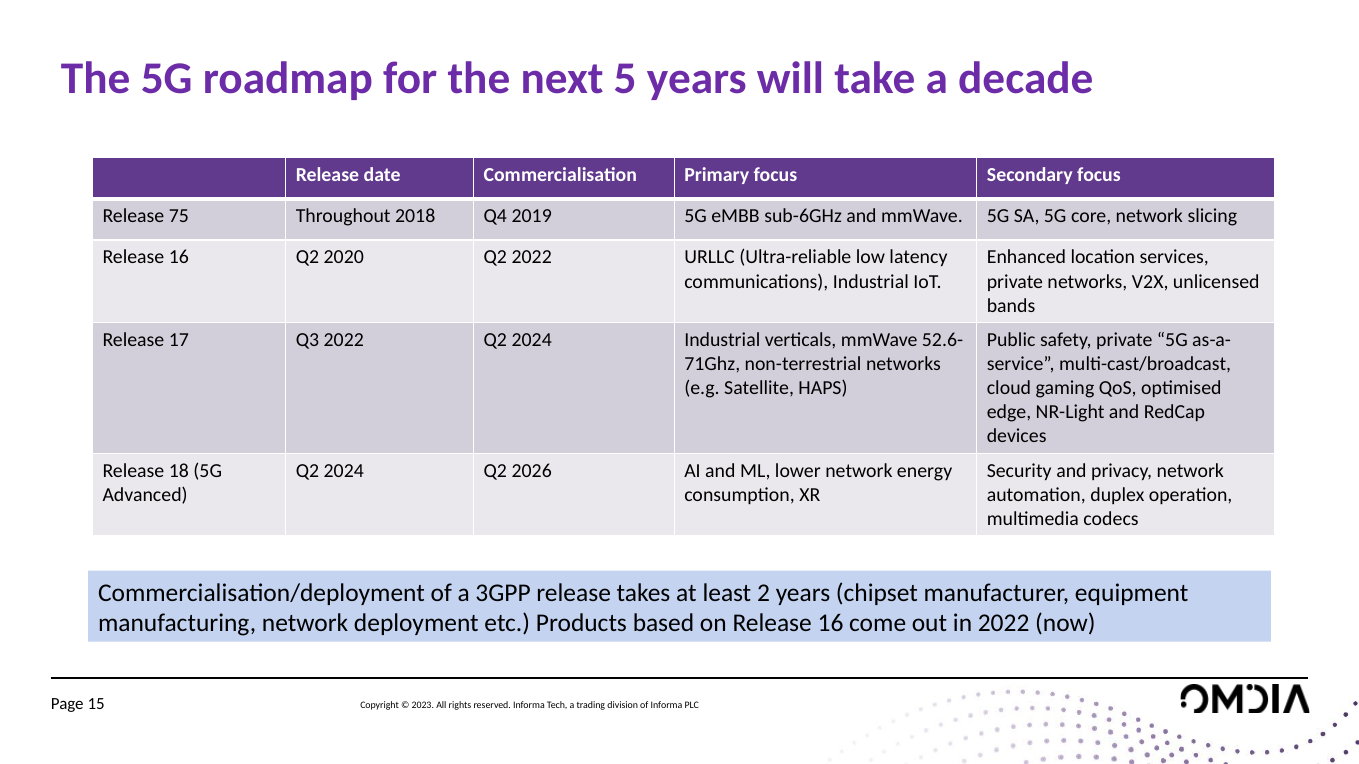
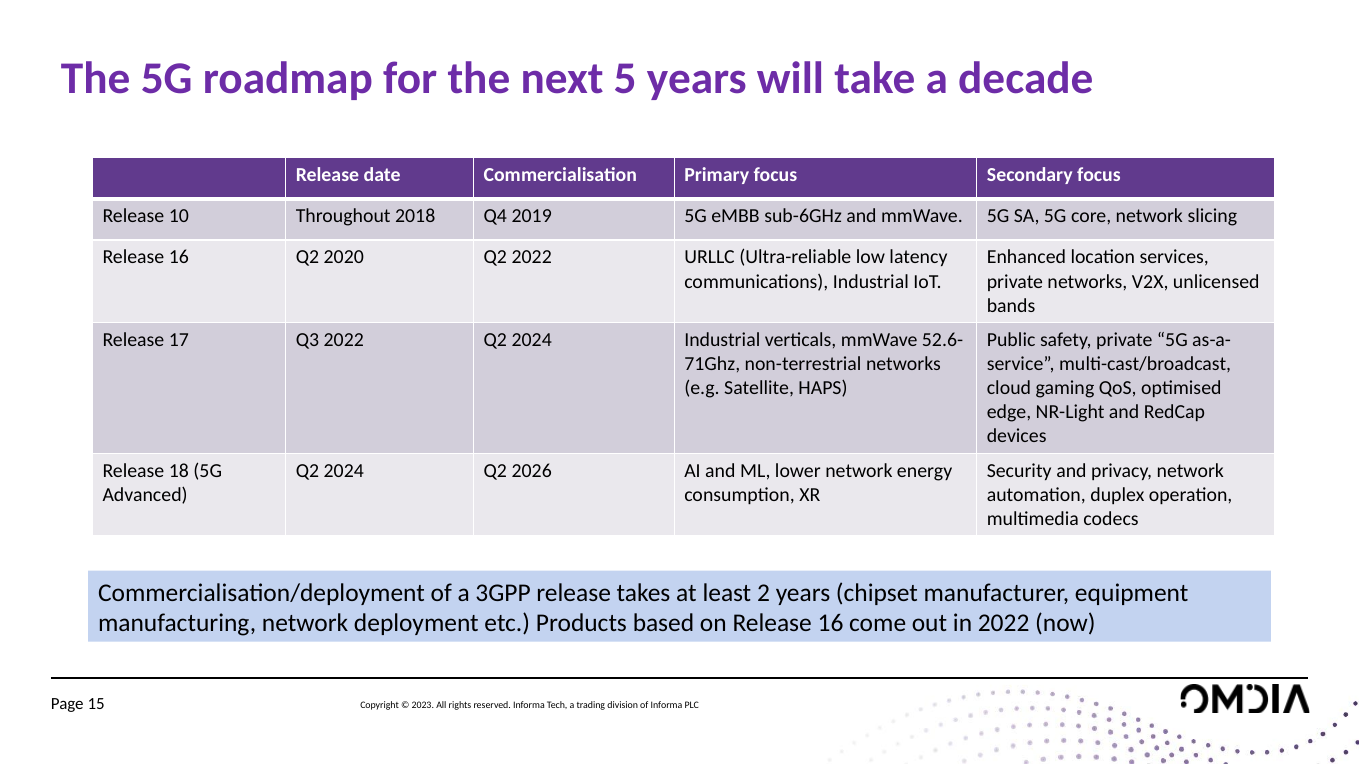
75: 75 -> 10
